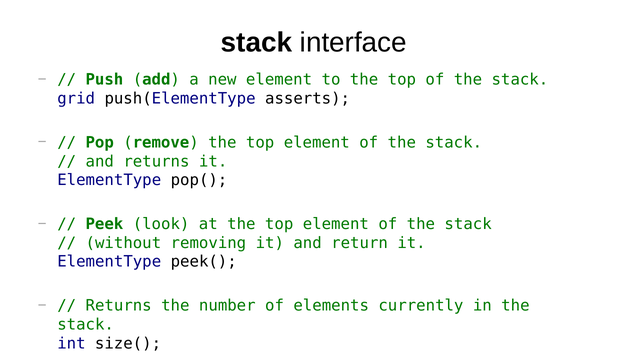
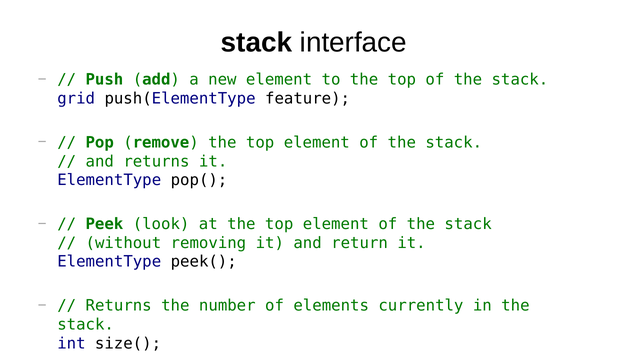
asserts: asserts -> feature
